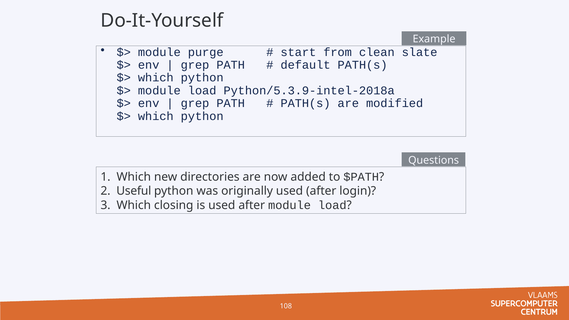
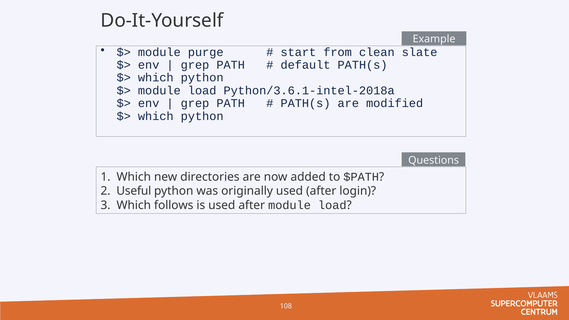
Python/5.3.9-intel-2018a: Python/5.3.9-intel-2018a -> Python/3.6.1-intel-2018a
closing: closing -> follows
